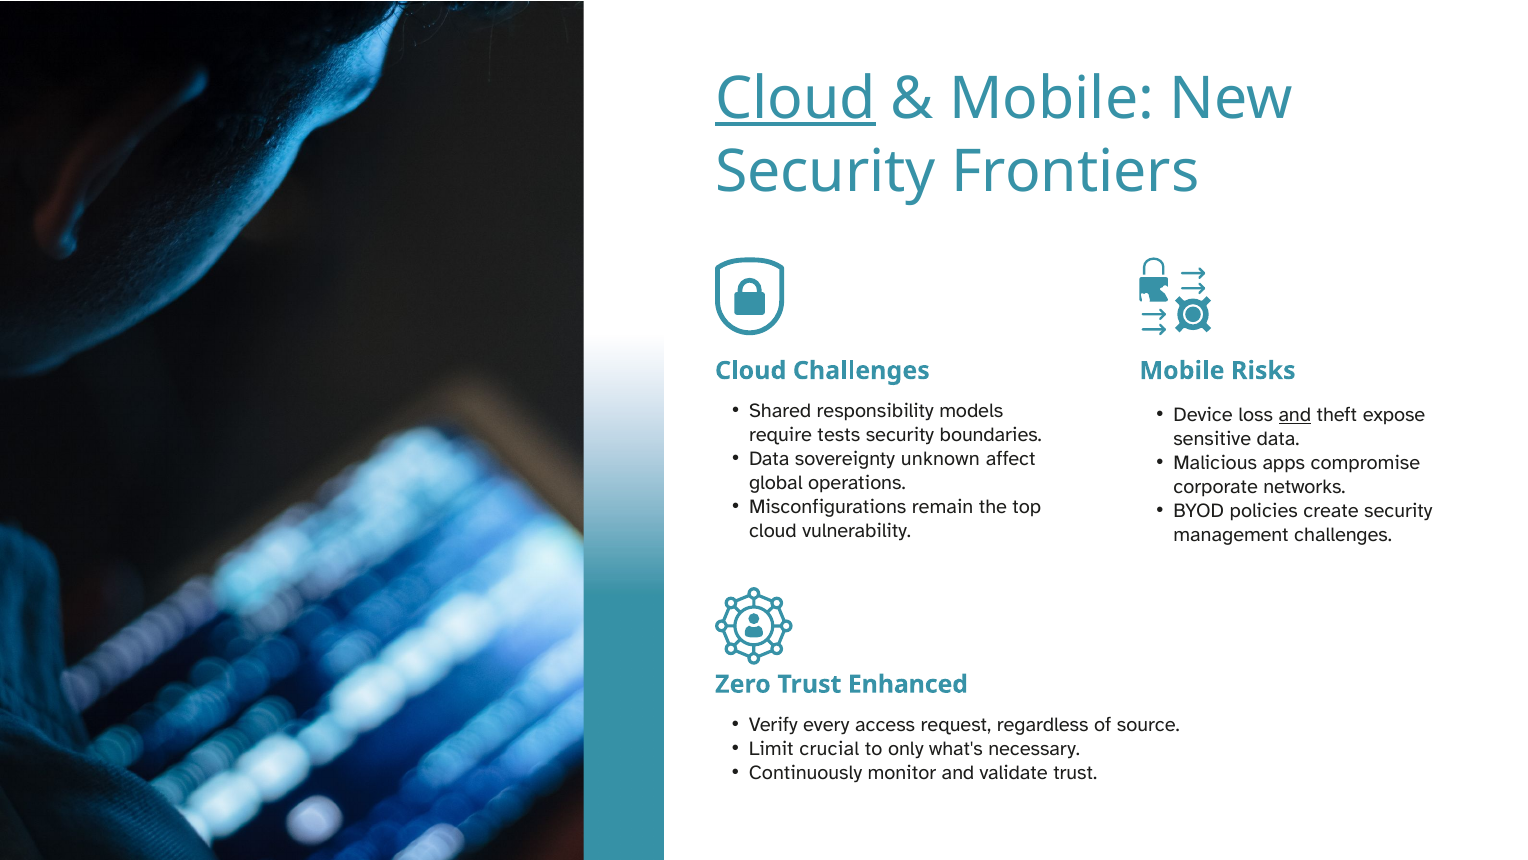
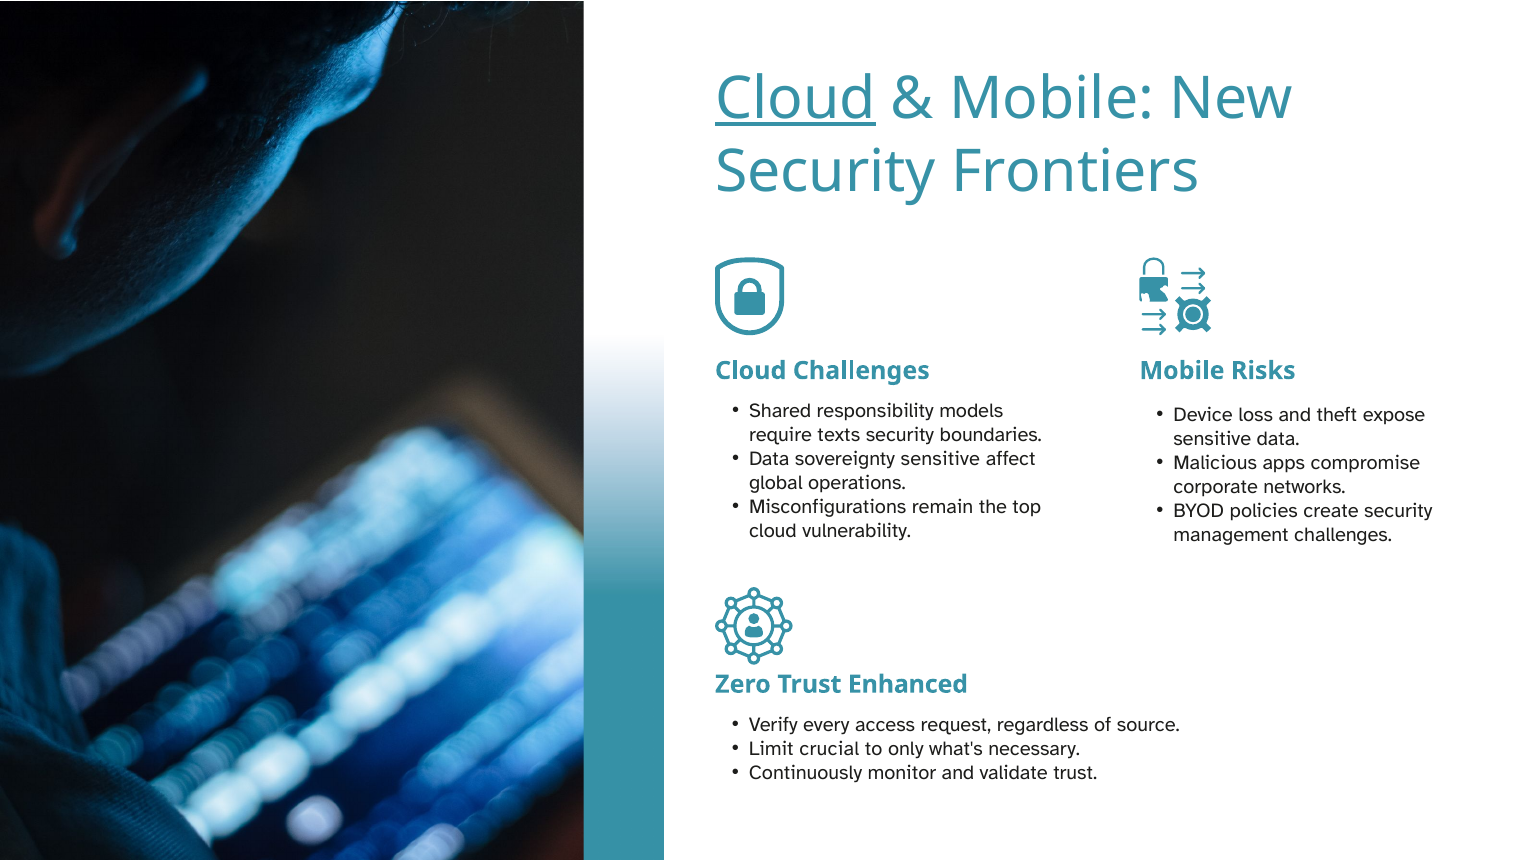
and at (1295, 415) underline: present -> none
tests: tests -> texts
sovereignty unknown: unknown -> sensitive
